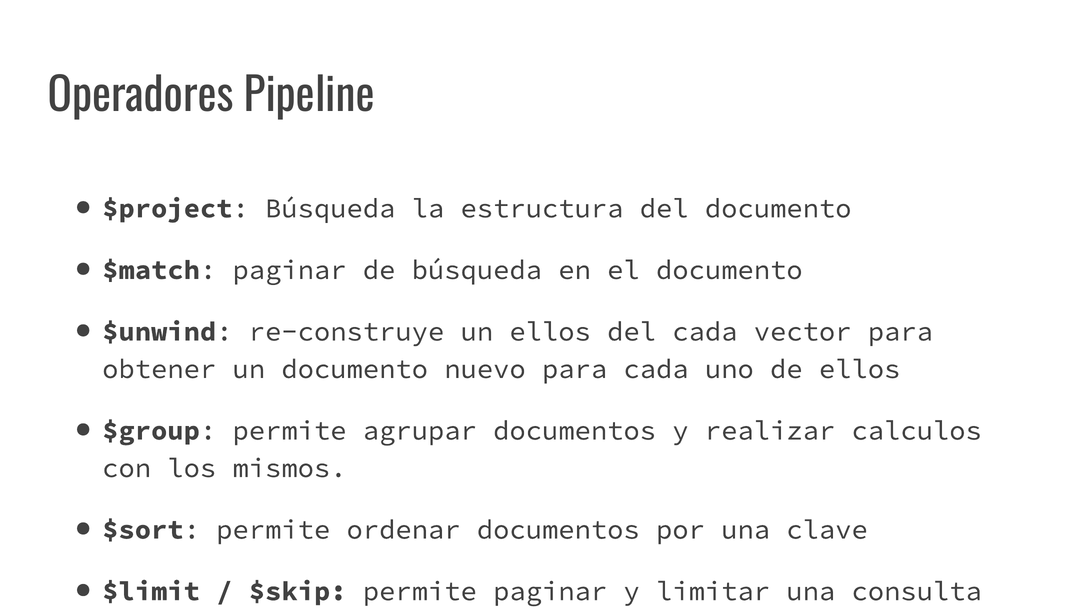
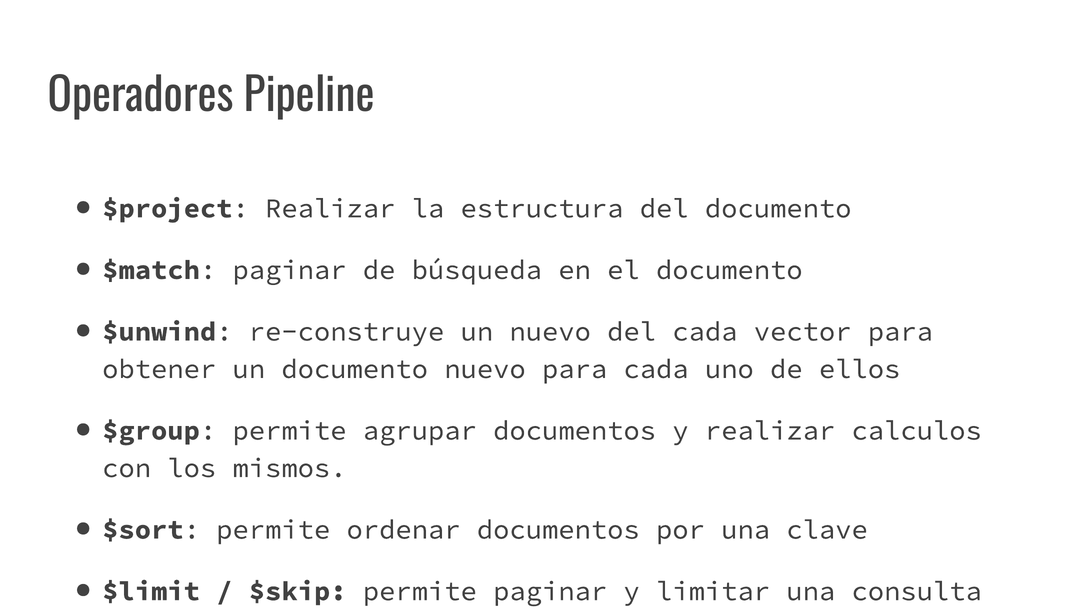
$project Búsqueda: Búsqueda -> Realizar
un ellos: ellos -> nuevo
